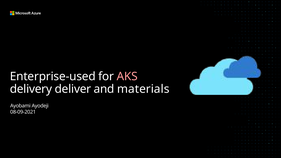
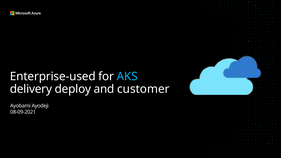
AKS colour: pink -> light blue
deliver: deliver -> deploy
materials: materials -> customer
